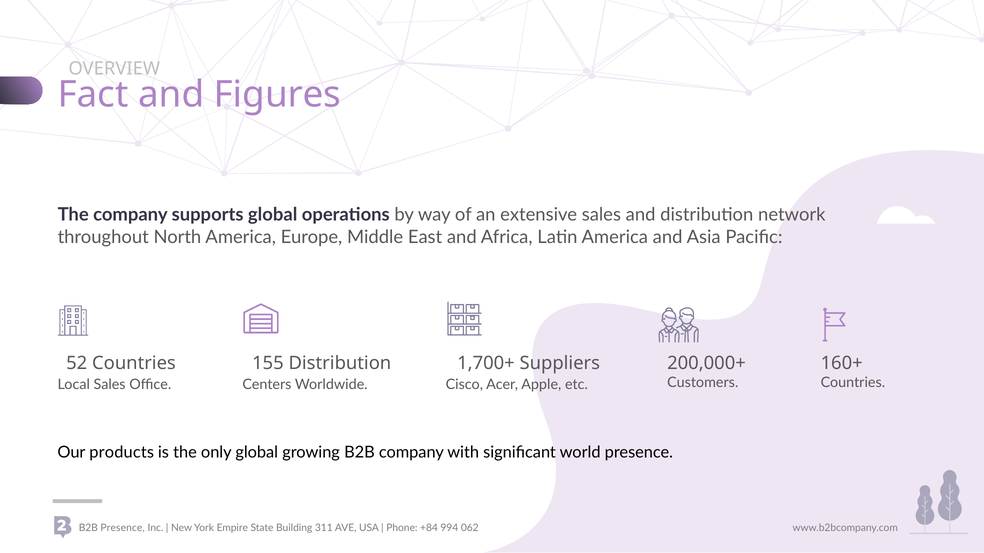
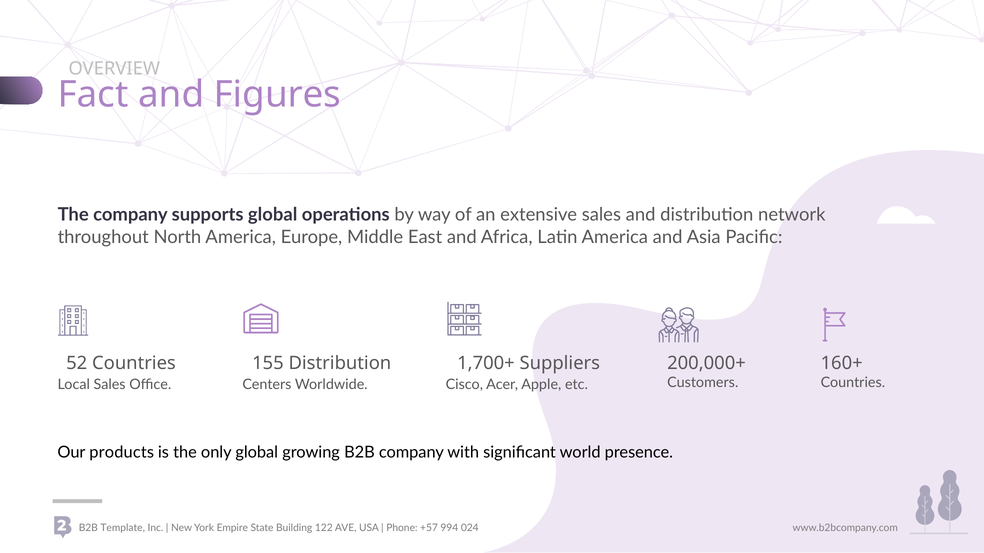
B2B Presence: Presence -> Template
311: 311 -> 122
+84: +84 -> +57
062: 062 -> 024
